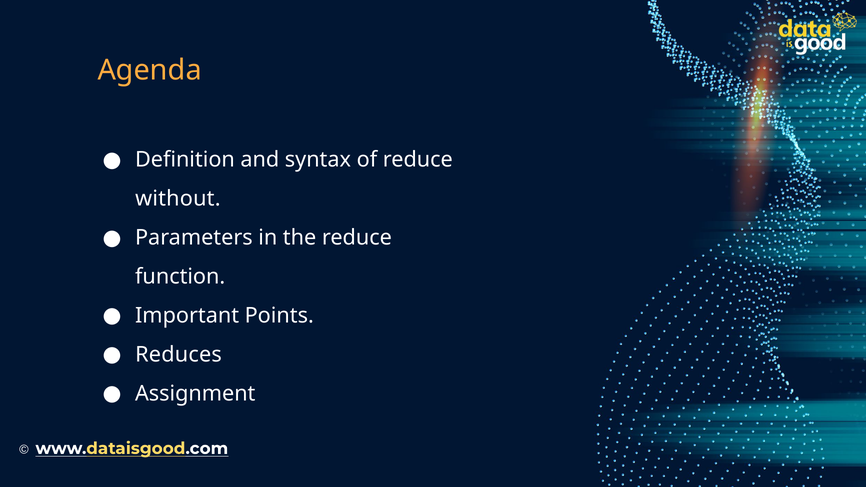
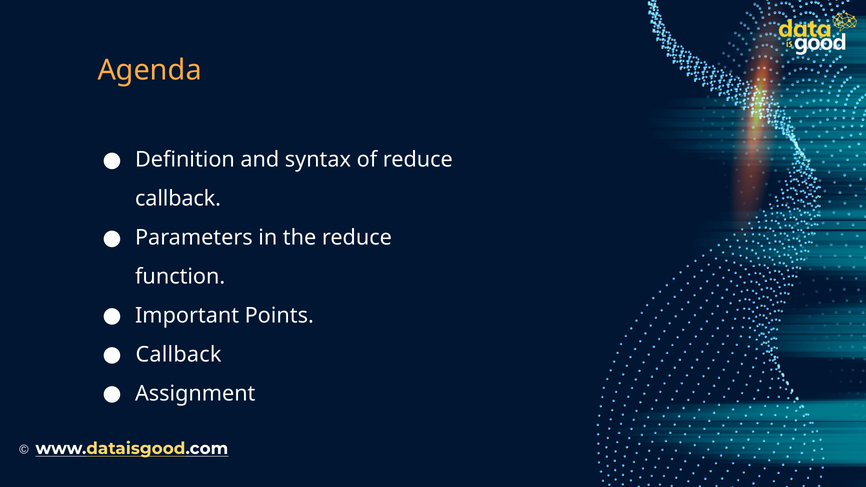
without at (178, 199): without -> callback
Reduces at (178, 355): Reduces -> Callback
